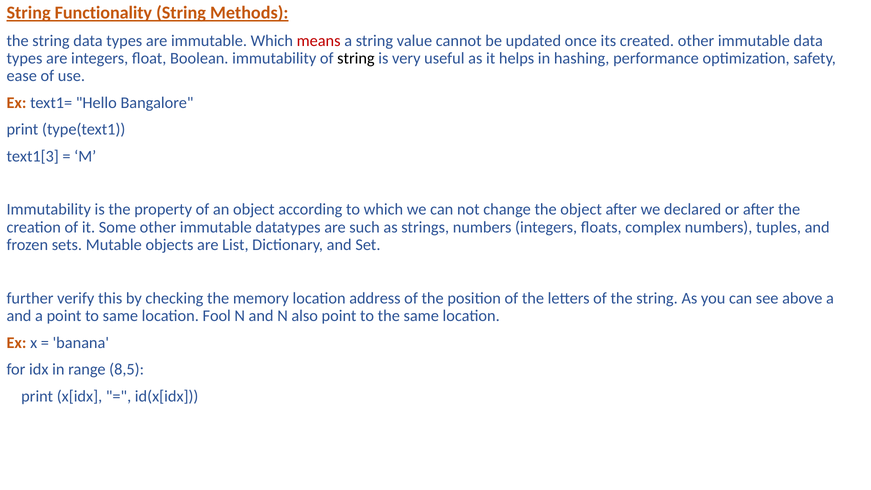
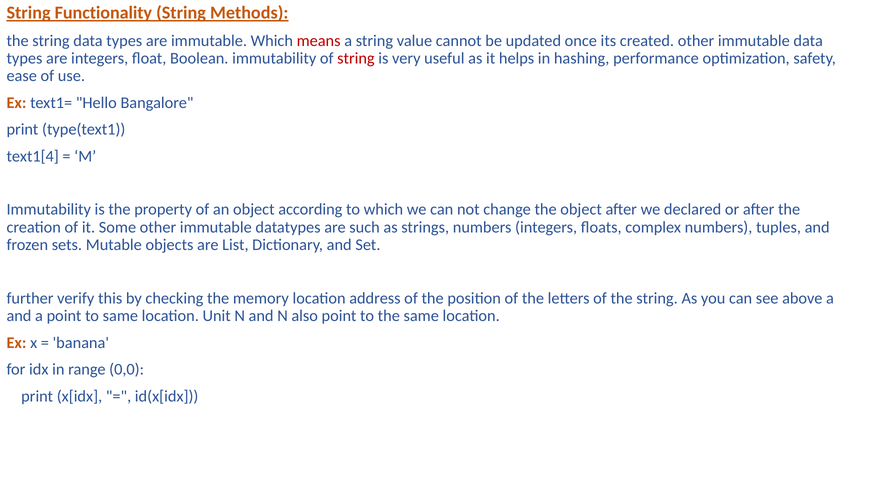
string at (356, 58) colour: black -> red
text1[3: text1[3 -> text1[4
Fool: Fool -> Unit
8,5: 8,5 -> 0,0
